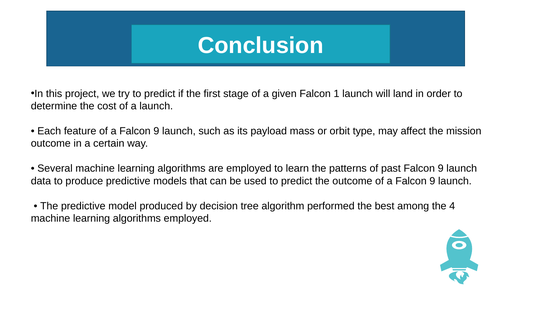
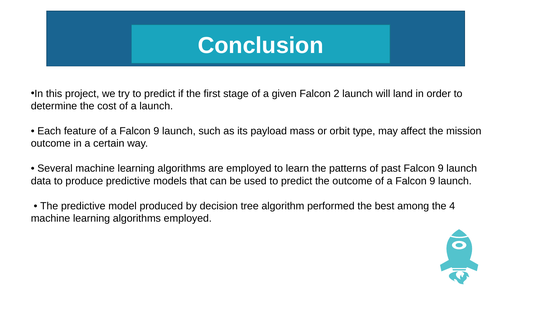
1: 1 -> 2
